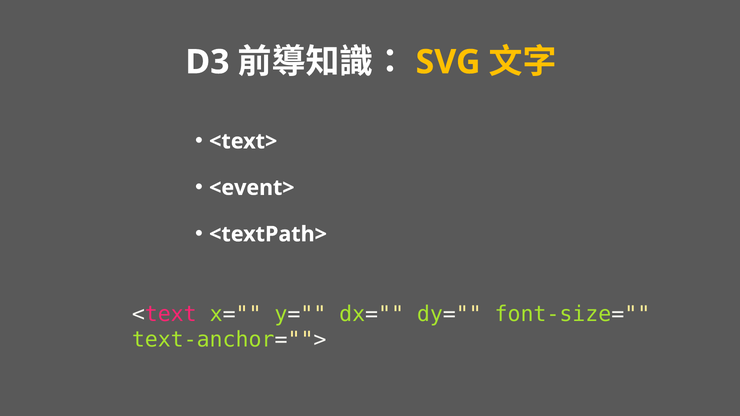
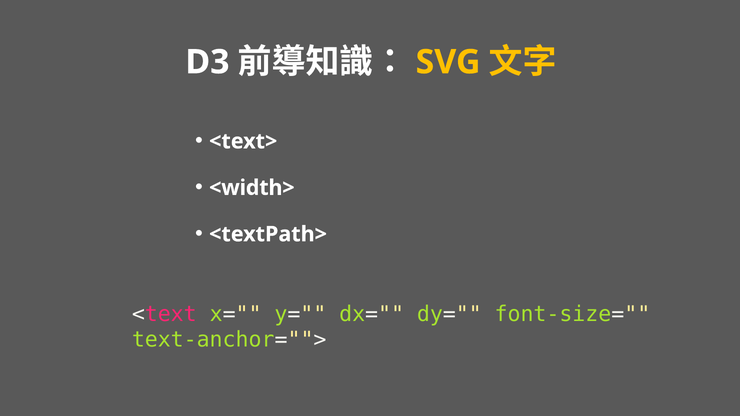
<event>: <event> -> <width>
